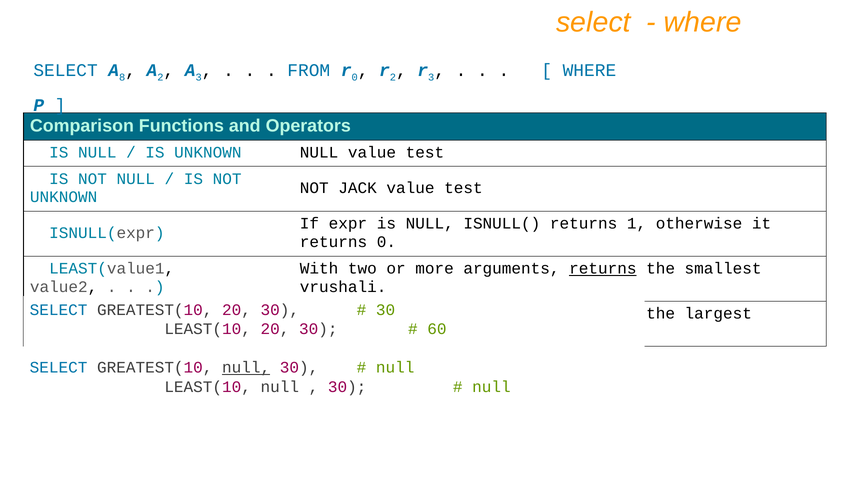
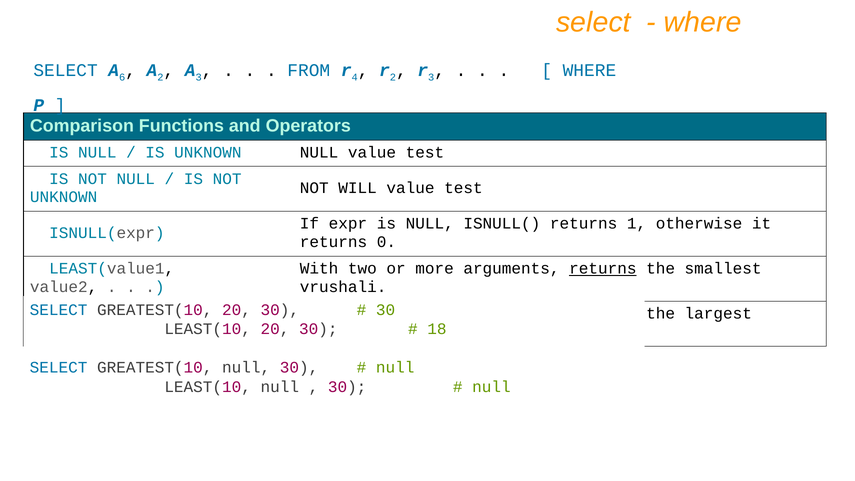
8: 8 -> 6
0 at (355, 78): 0 -> 4
JACK: JACK -> WILL
60: 60 -> 18
null at (246, 368) underline: present -> none
